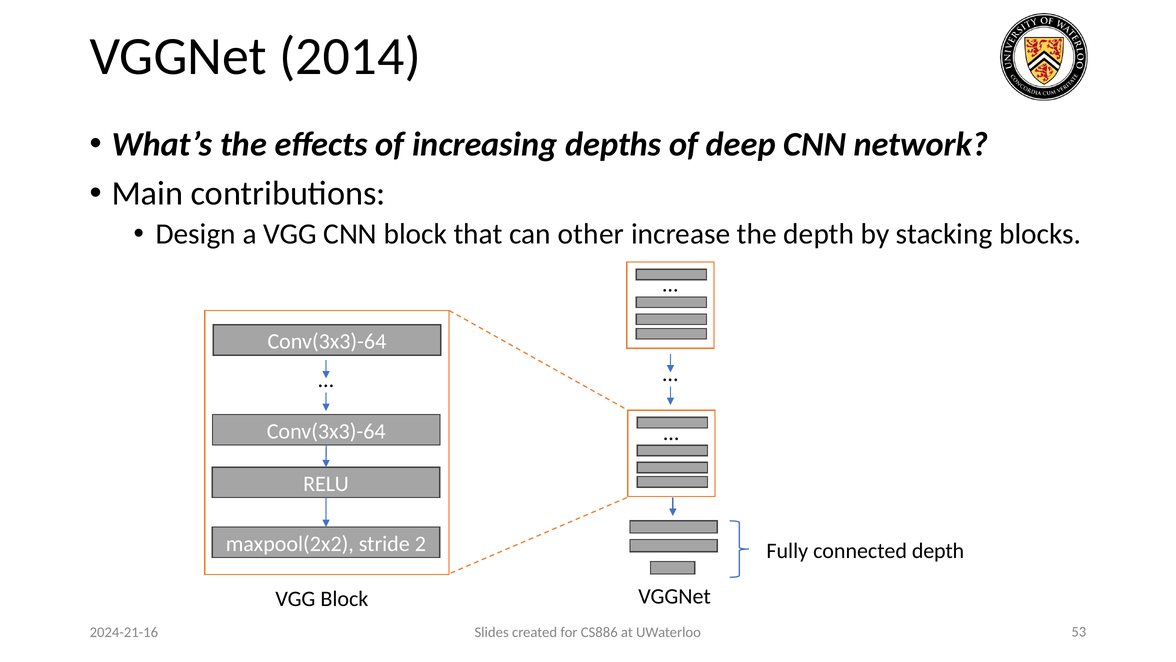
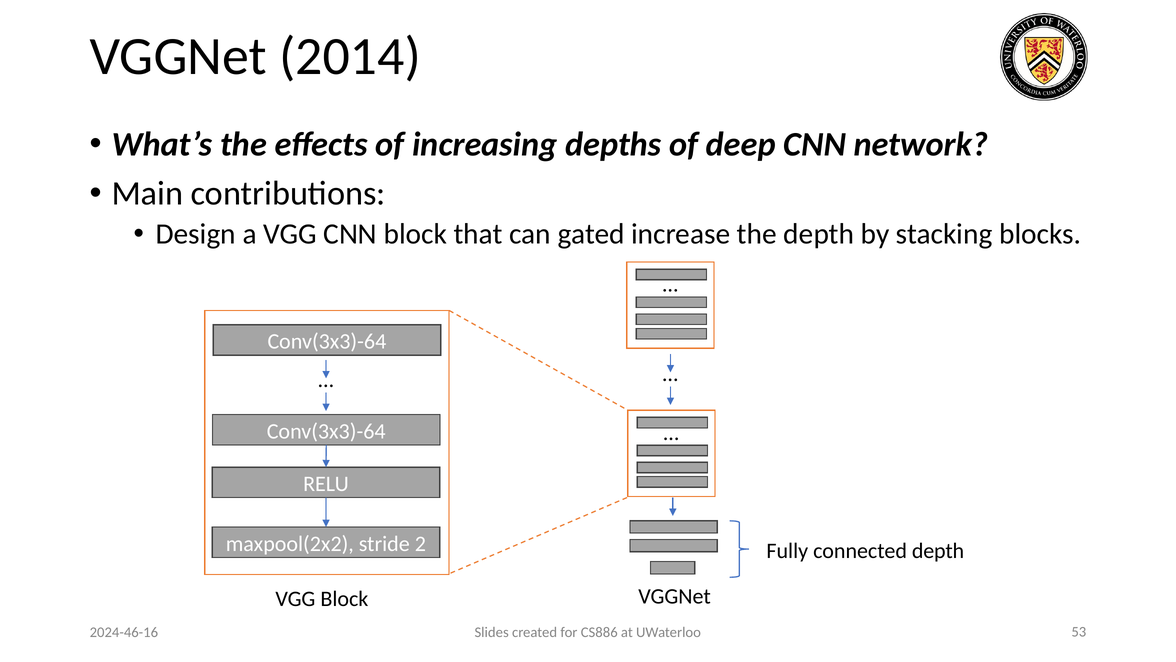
other: other -> gated
2024-21-16: 2024-21-16 -> 2024-46-16
